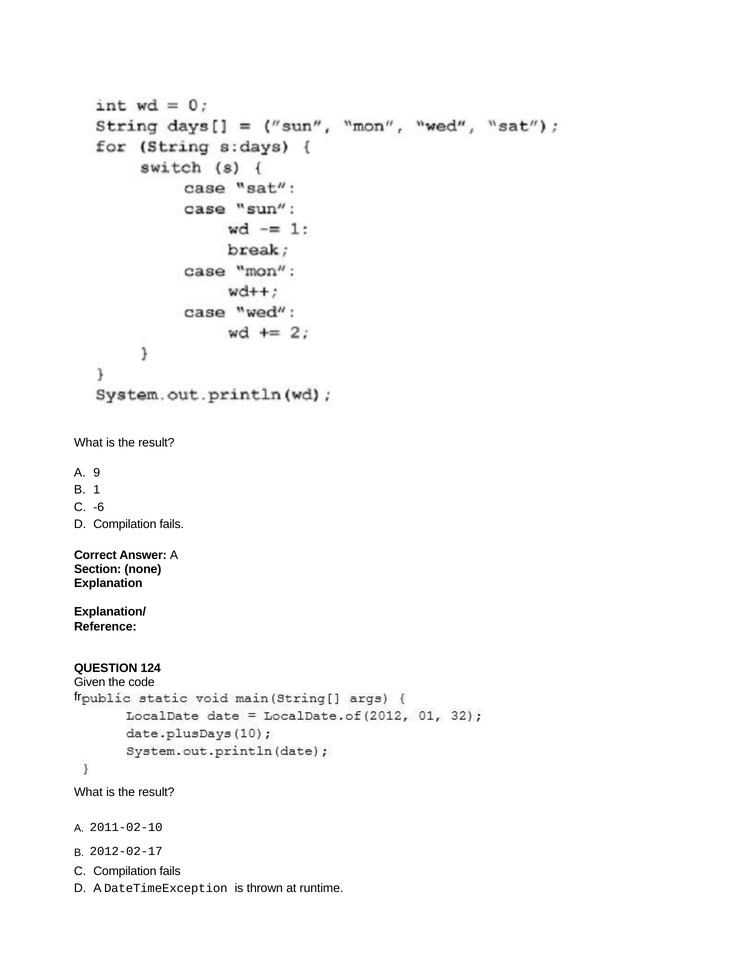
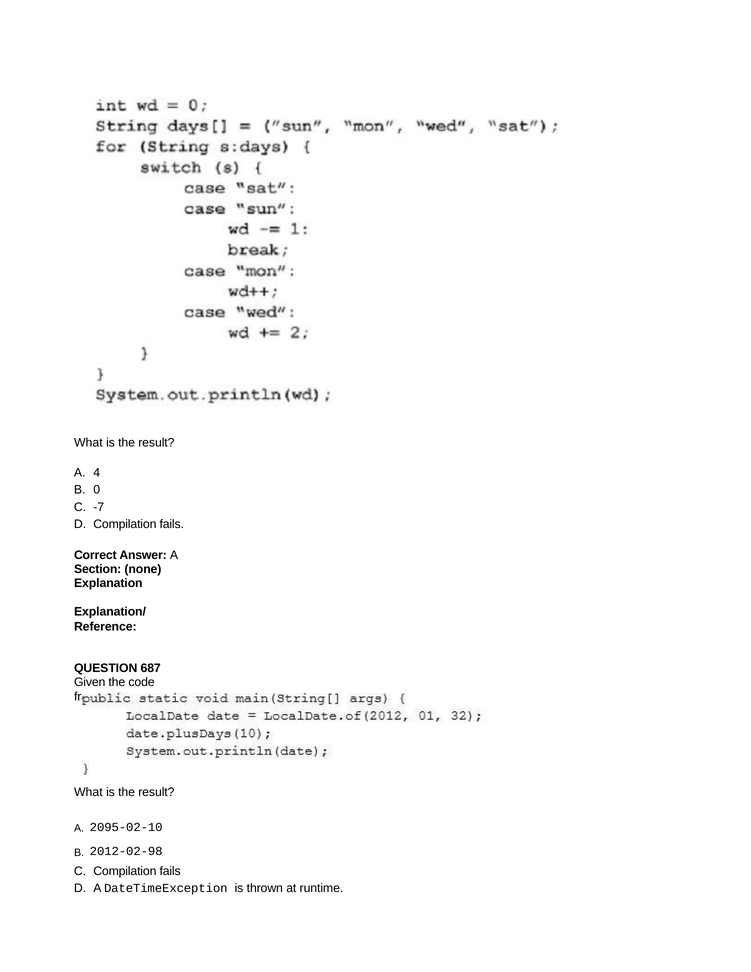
9: 9 -> 4
1: 1 -> 0
-6: -6 -> -7
124: 124 -> 687
2011-02-10: 2011-02-10 -> 2095-02-10
2012-02-17: 2012-02-17 -> 2012-02-98
